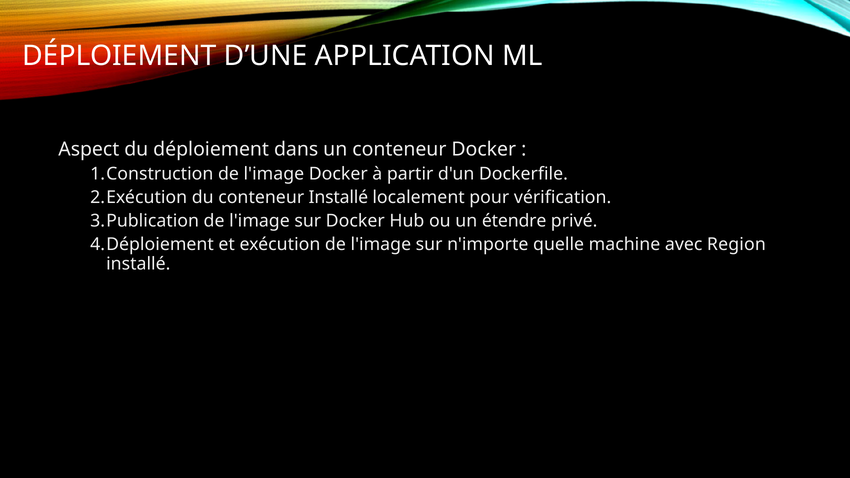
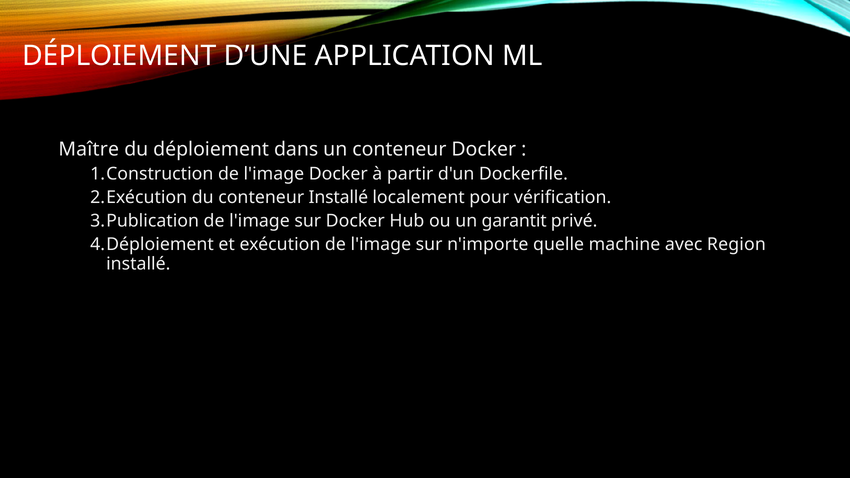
Aspect: Aspect -> Maître
étendre: étendre -> garantit
